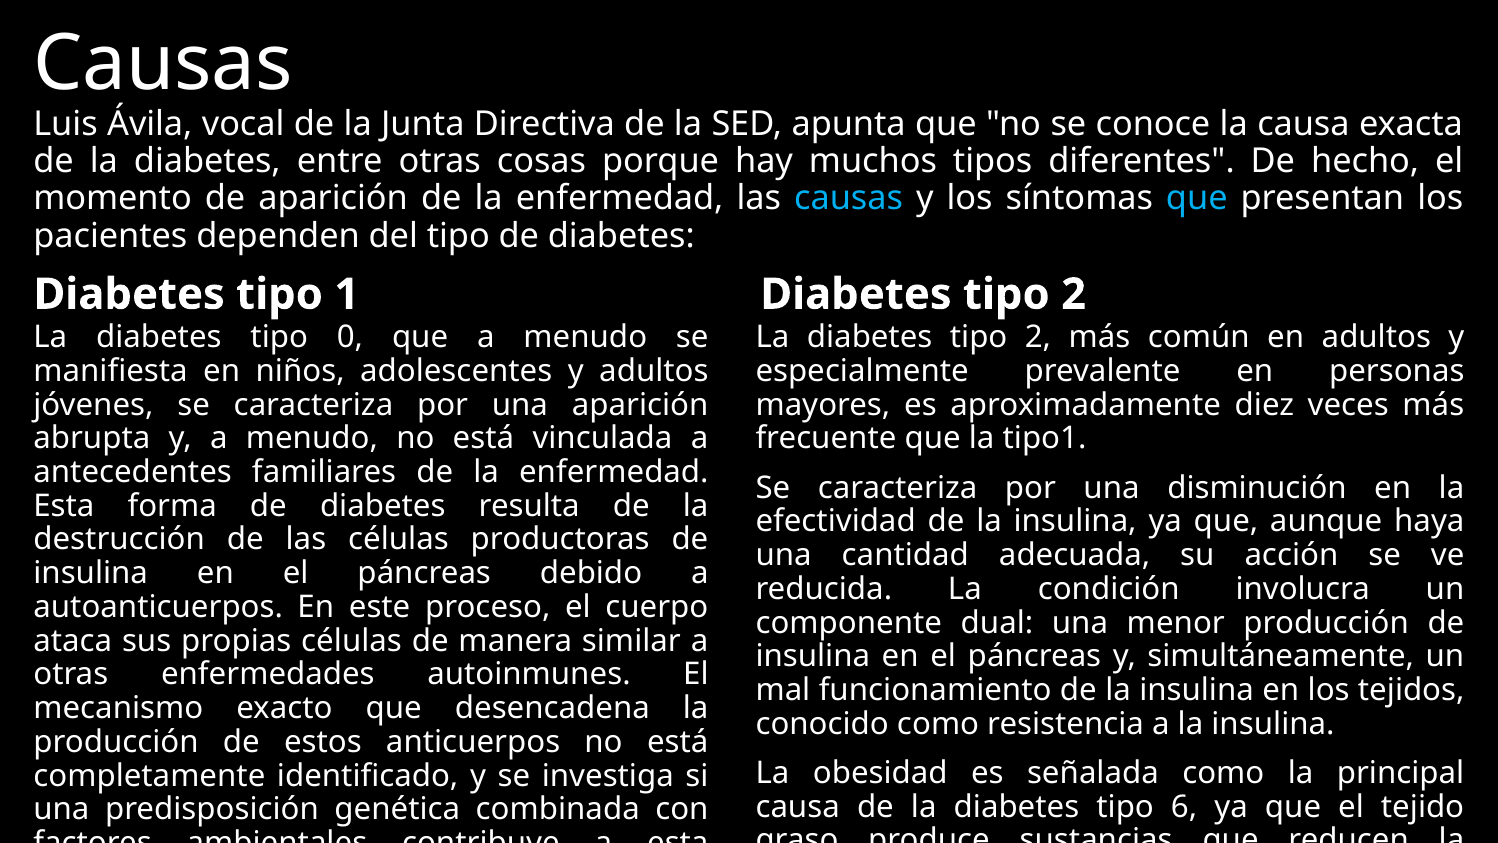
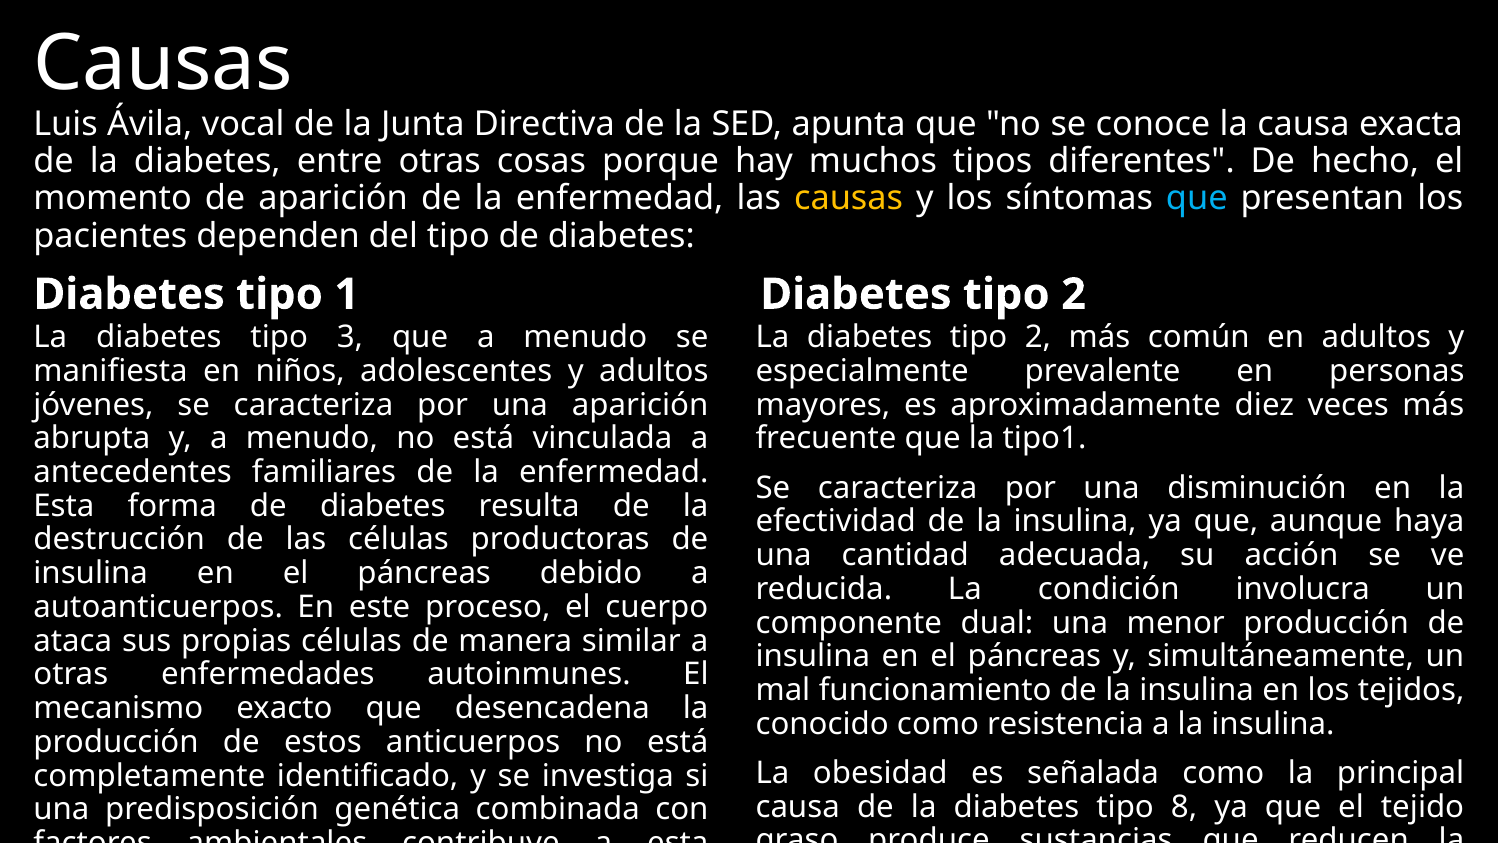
causas at (849, 199) colour: light blue -> yellow
0: 0 -> 3
6: 6 -> 8
